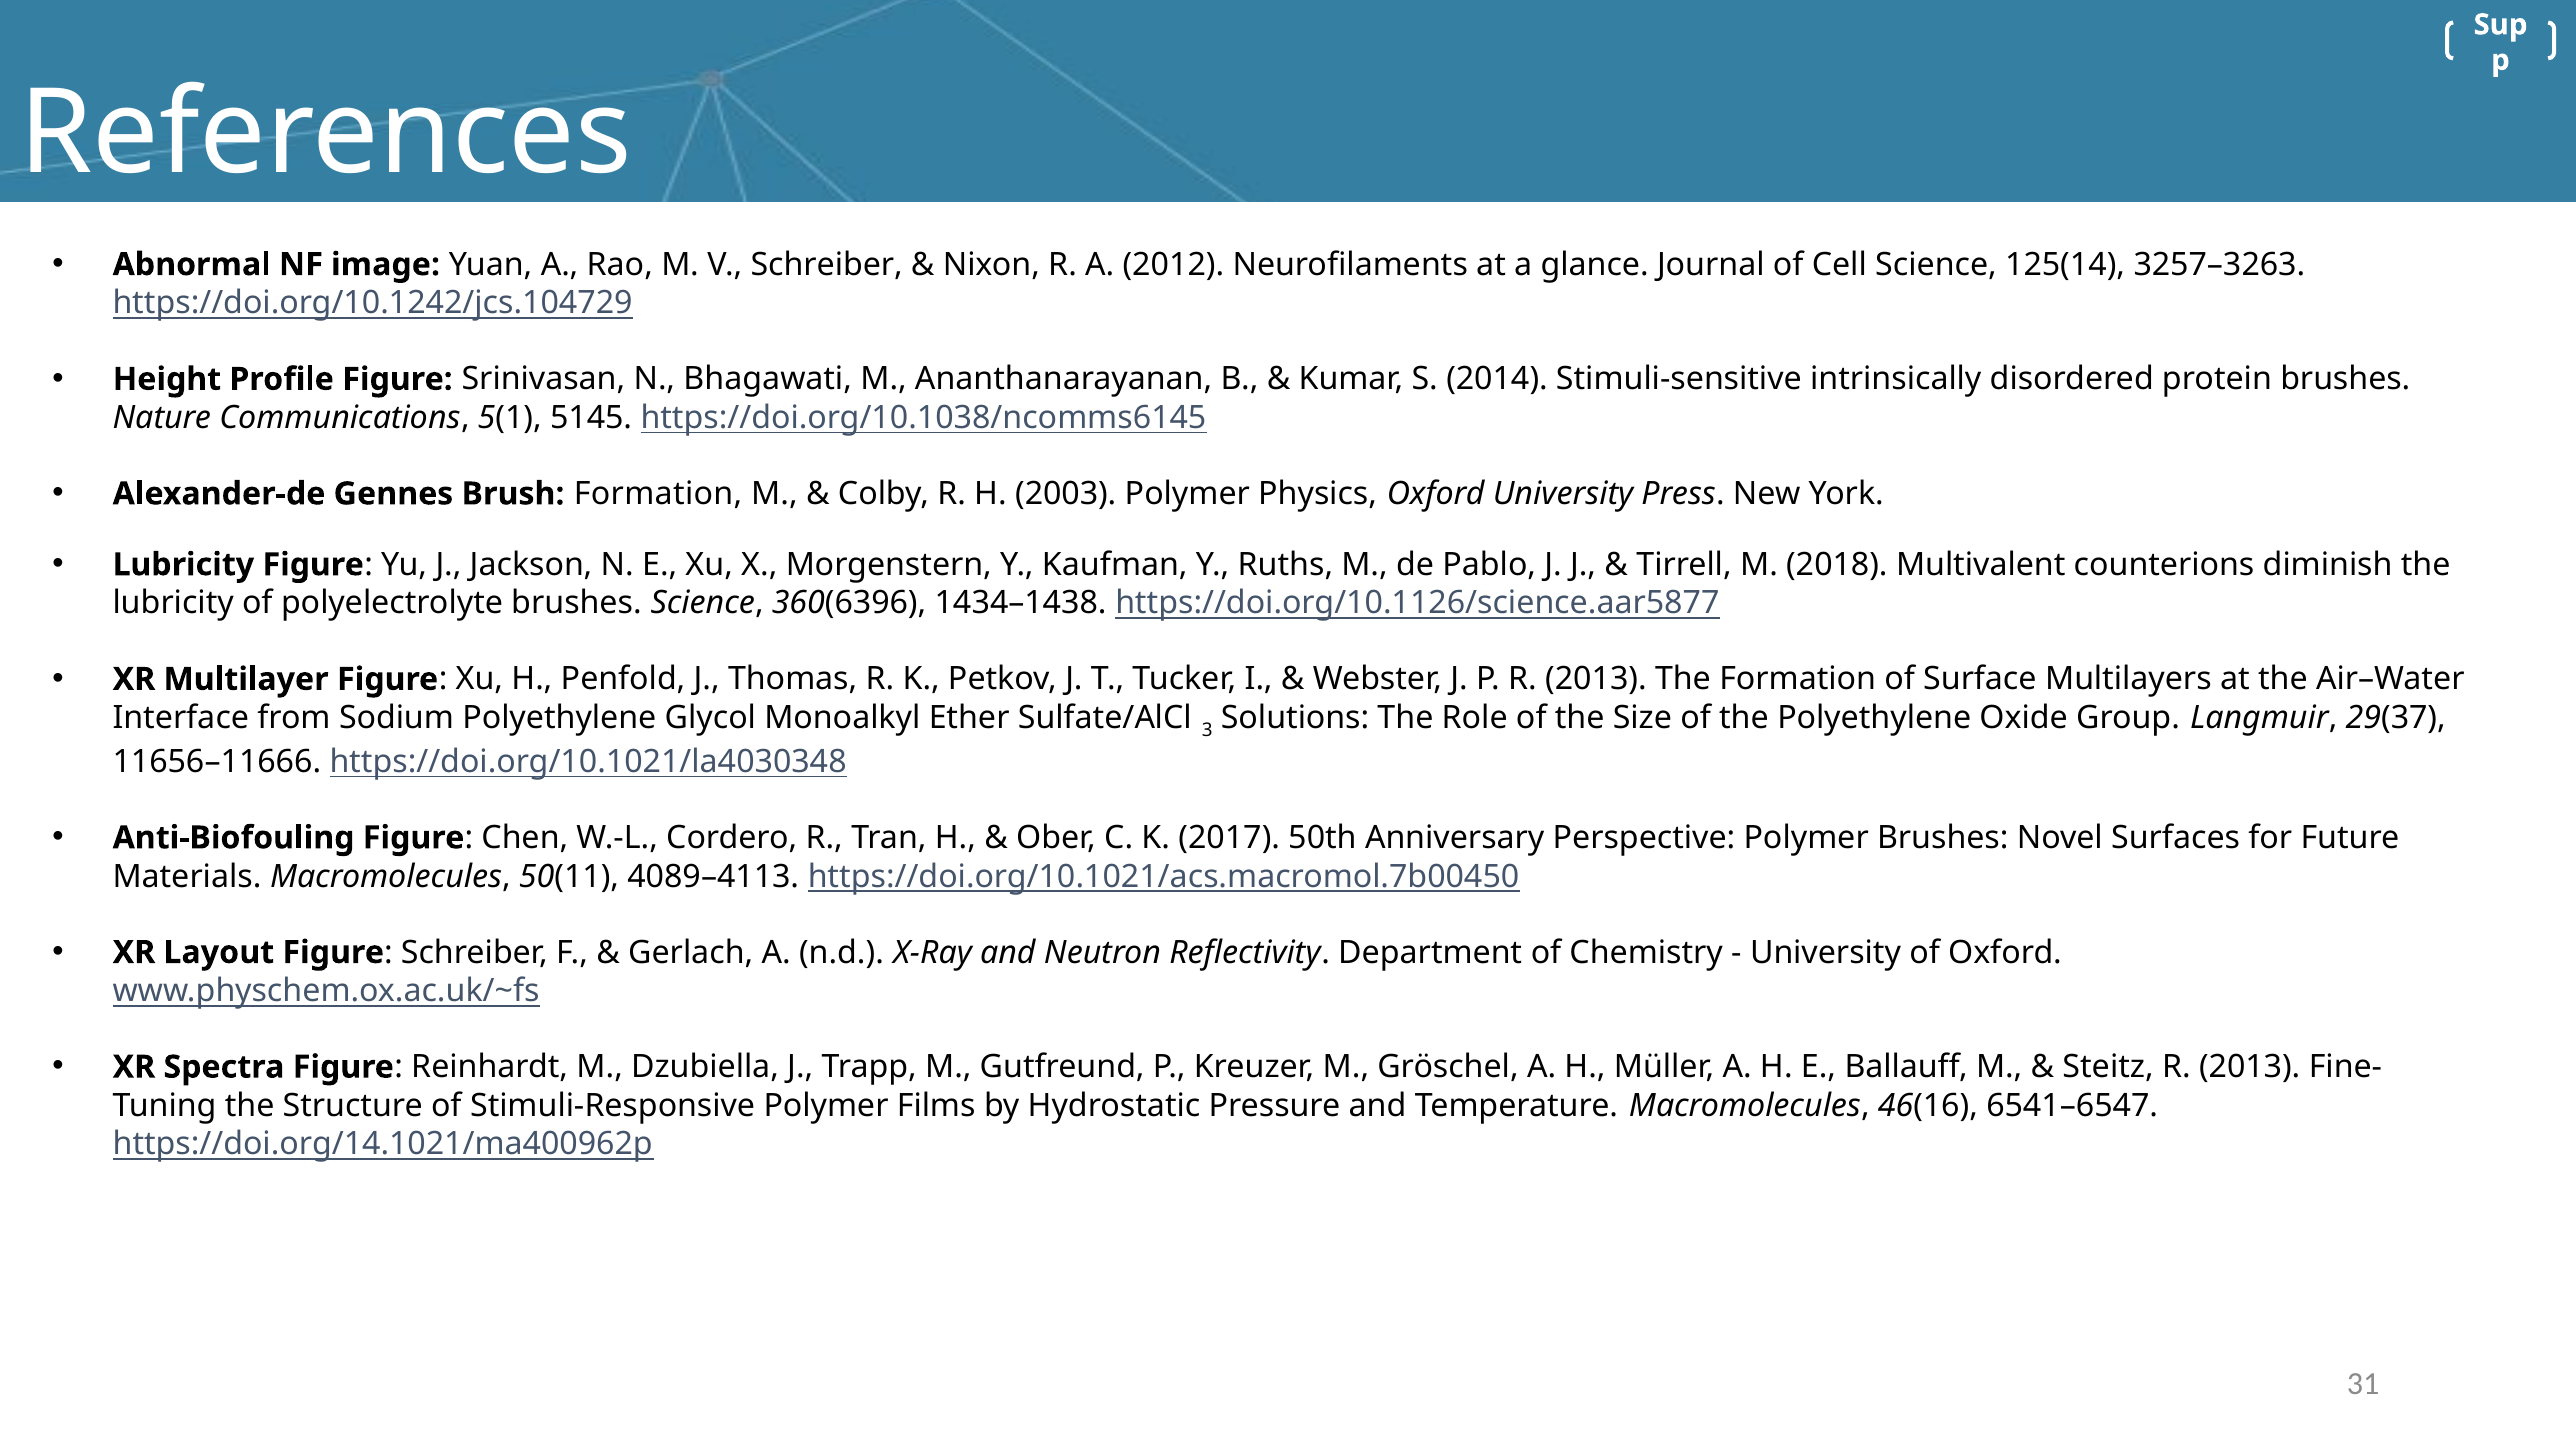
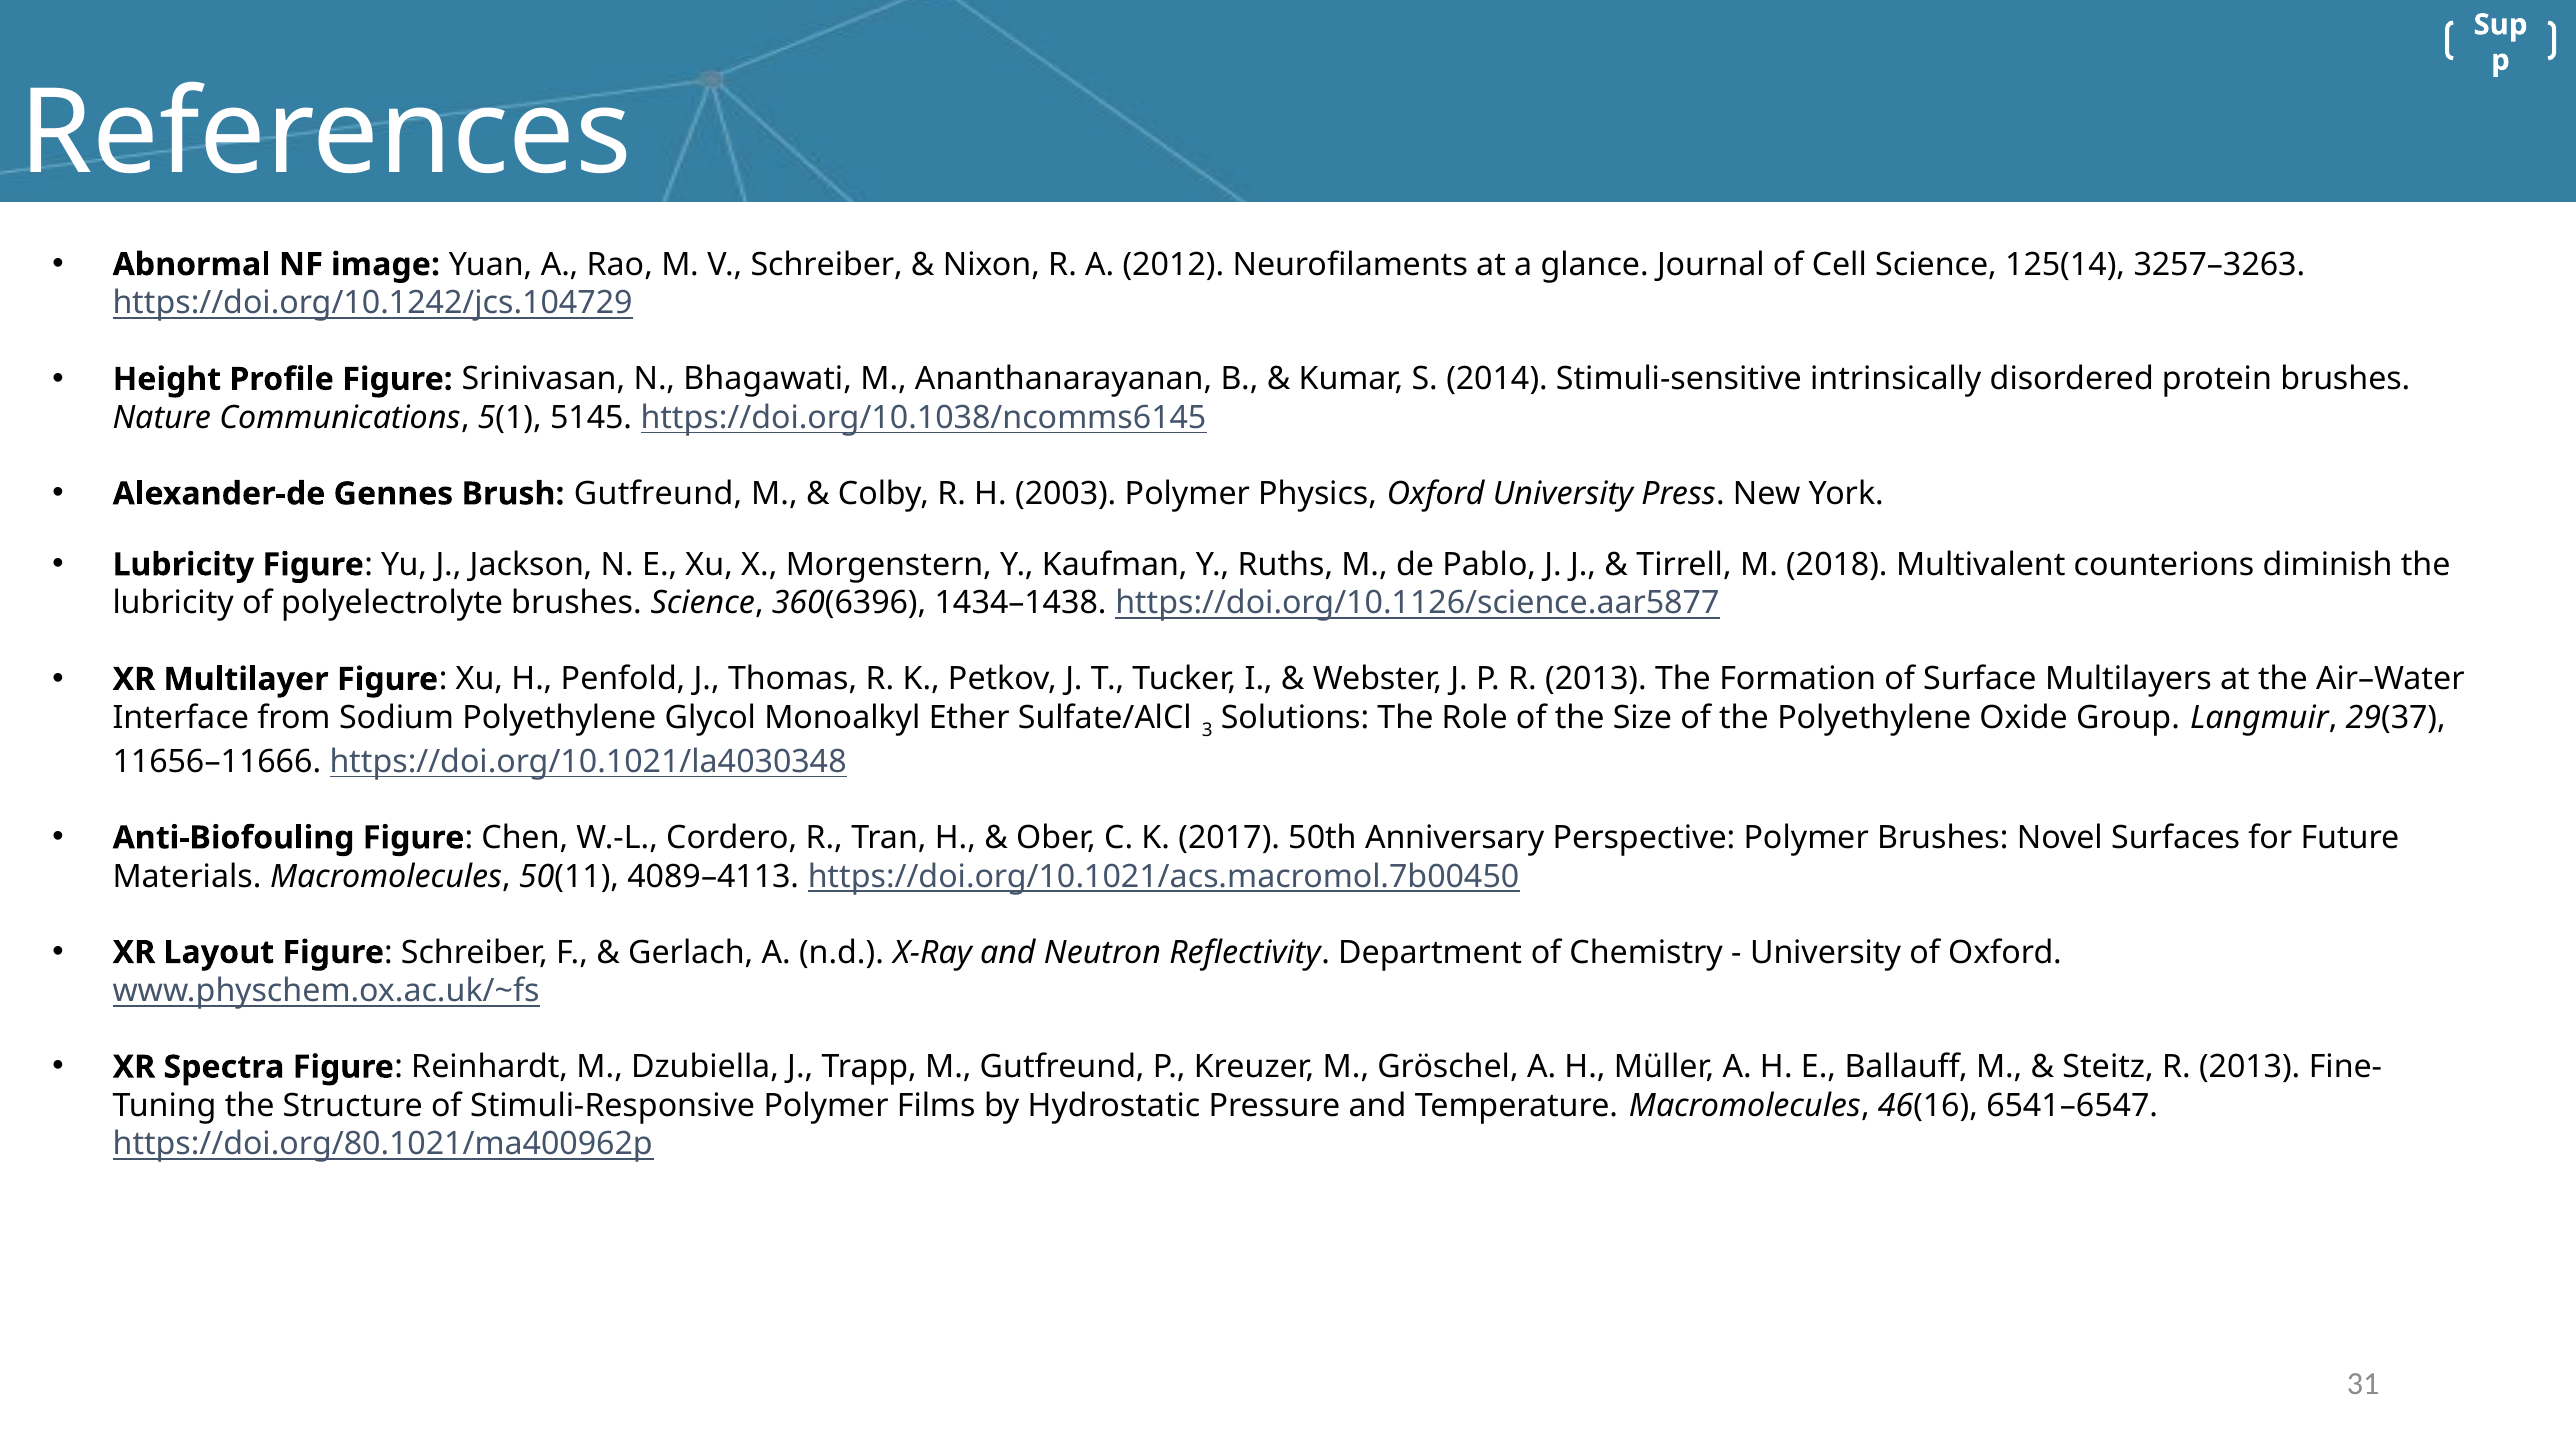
Brush Formation: Formation -> Gutfreund
https://doi.org/14.1021/ma400962p: https://doi.org/14.1021/ma400962p -> https://doi.org/80.1021/ma400962p
